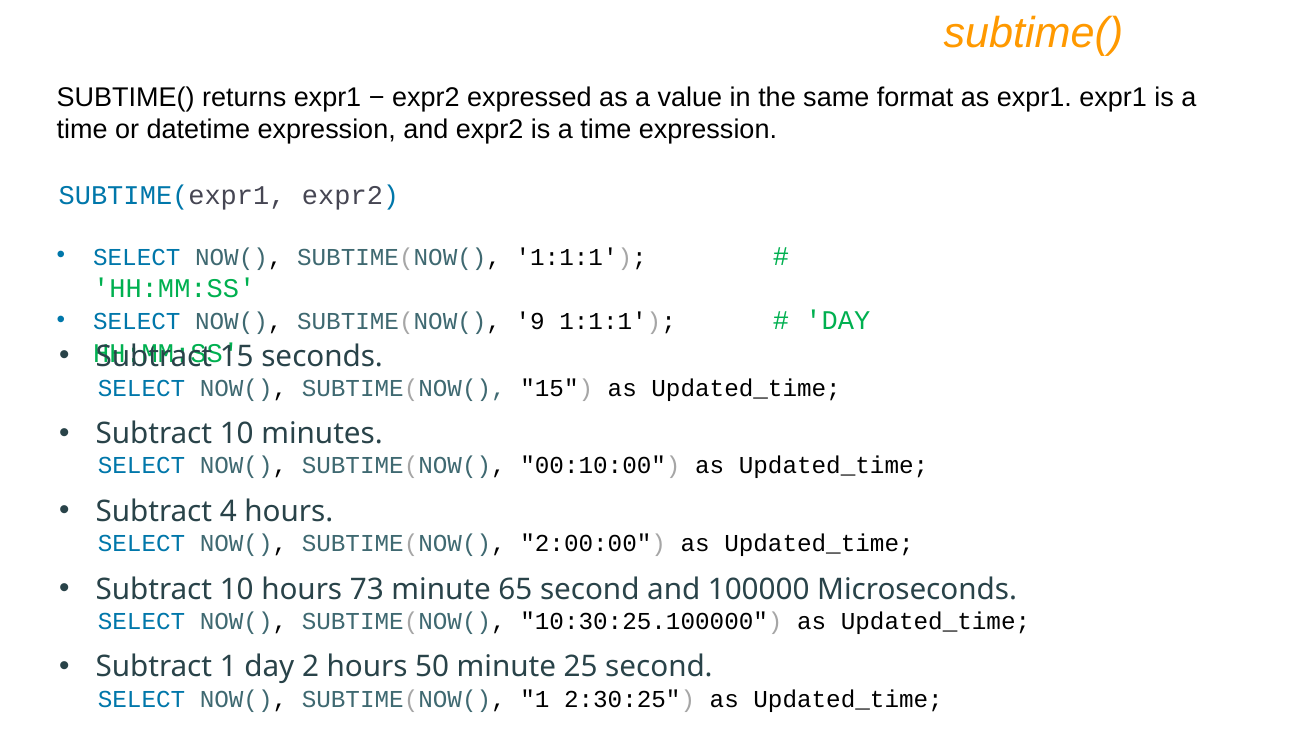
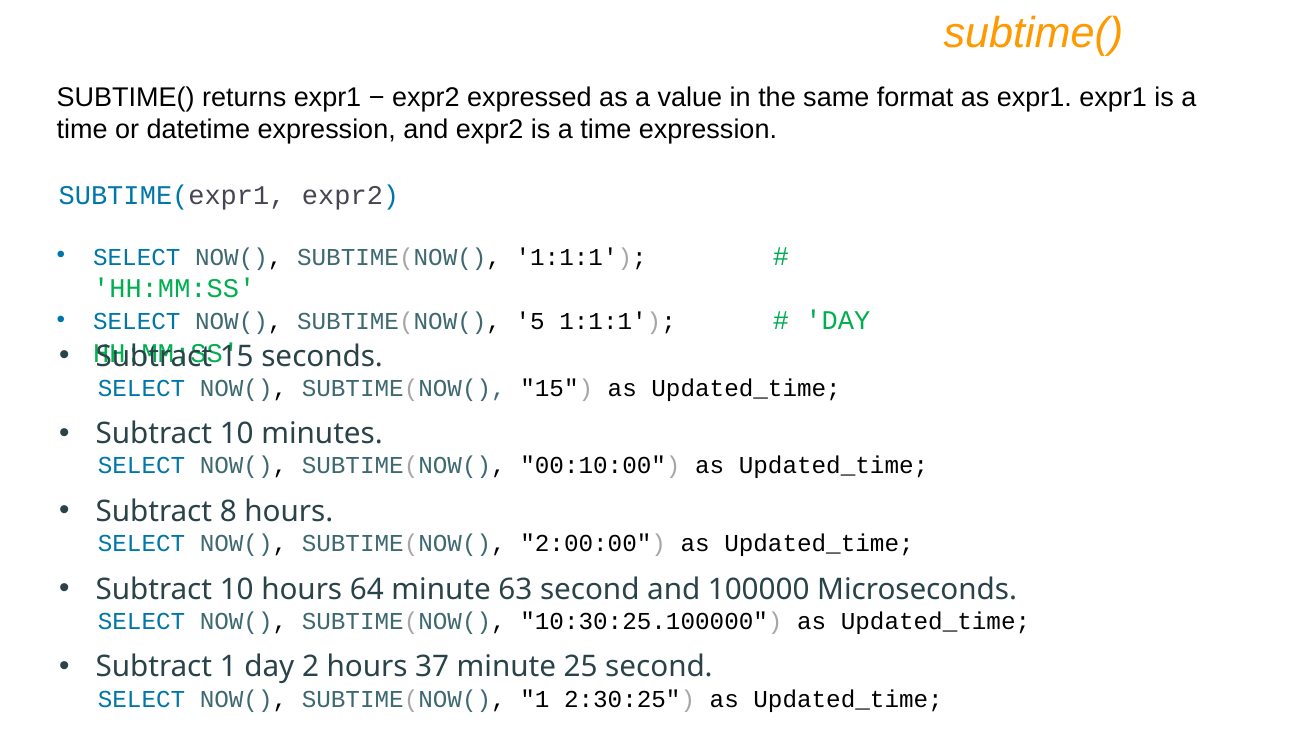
9: 9 -> 5
4: 4 -> 8
73: 73 -> 64
65: 65 -> 63
50: 50 -> 37
